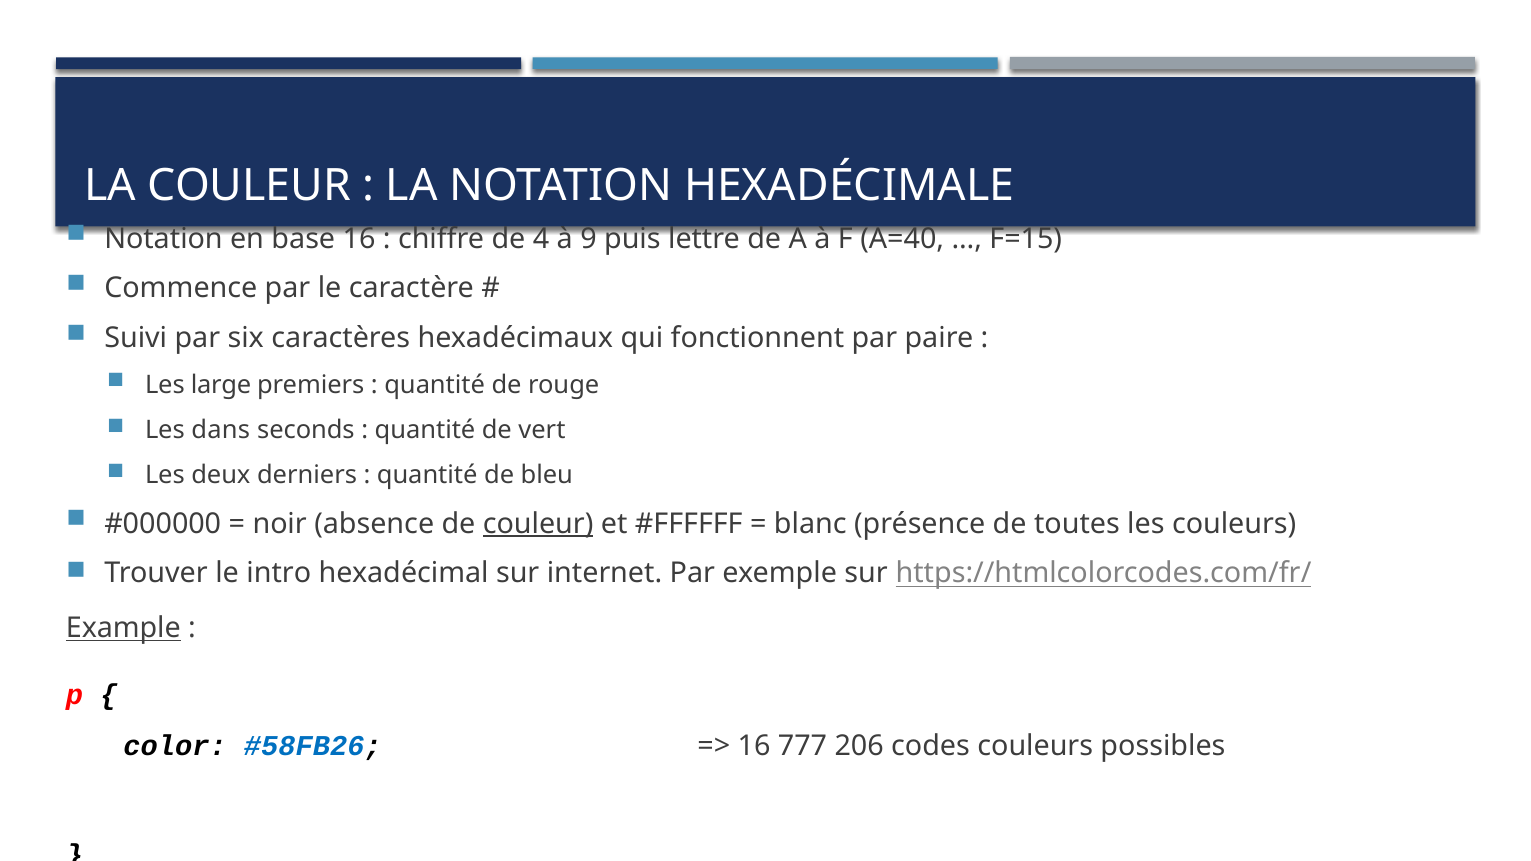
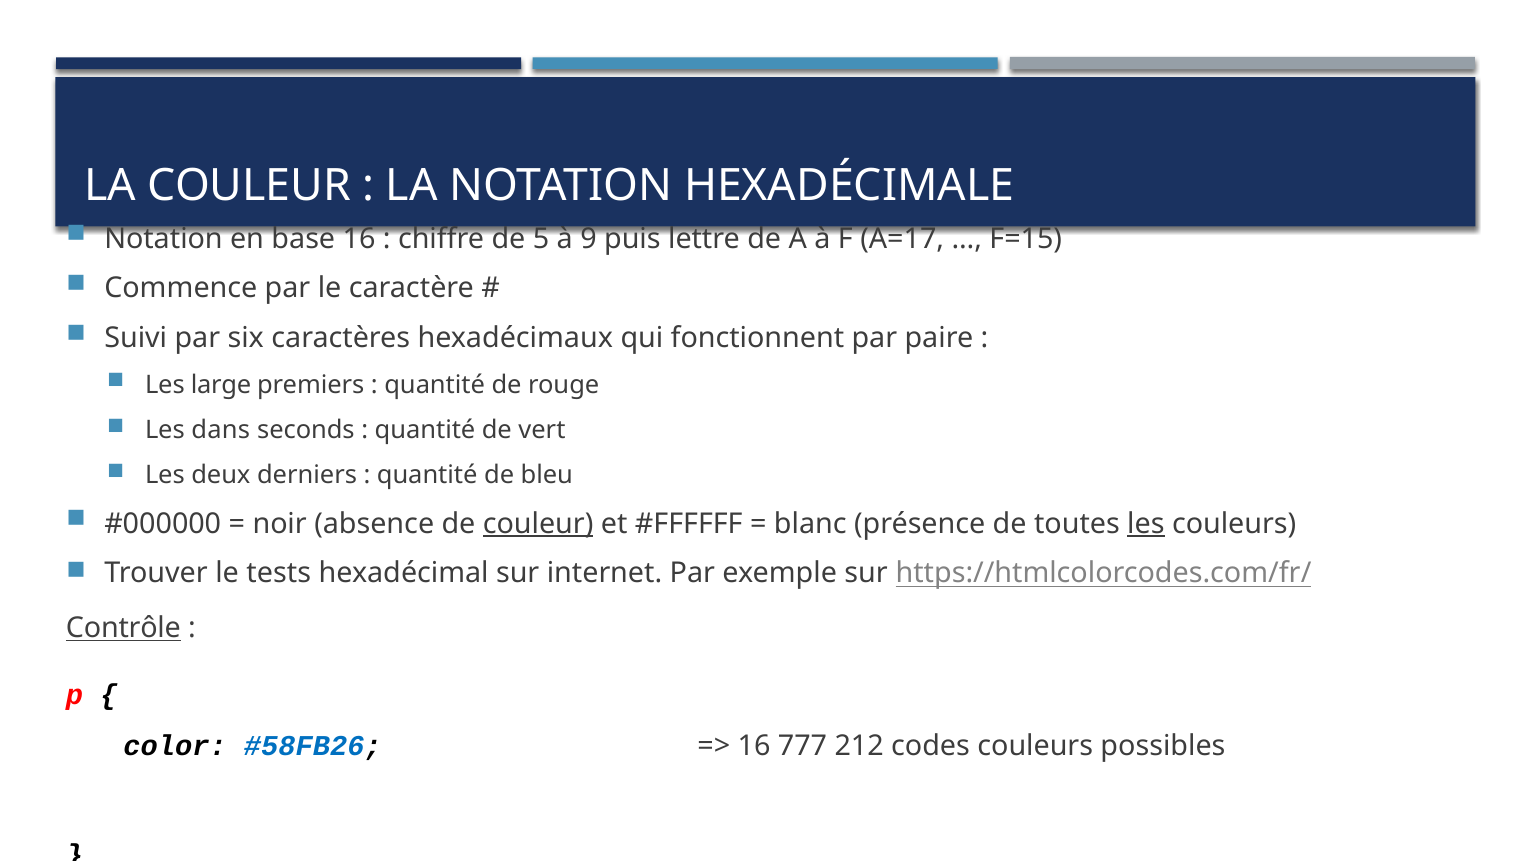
4: 4 -> 5
A=40: A=40 -> A=17
les at (1146, 524) underline: none -> present
intro: intro -> tests
Example: Example -> Contrôle
206: 206 -> 212
